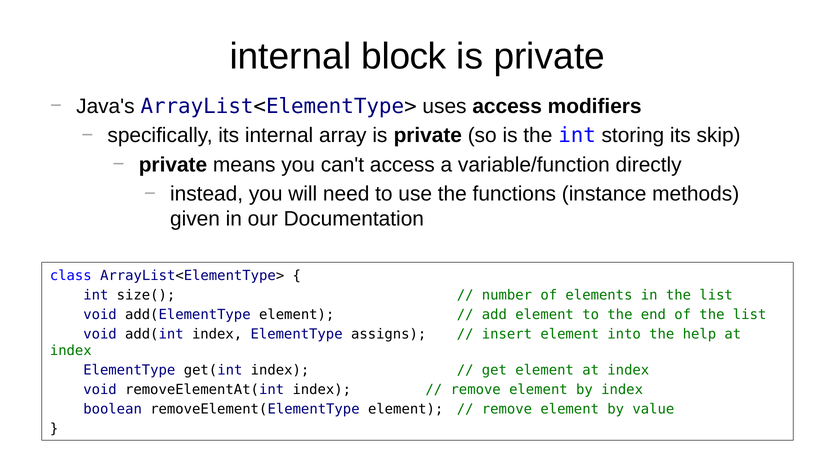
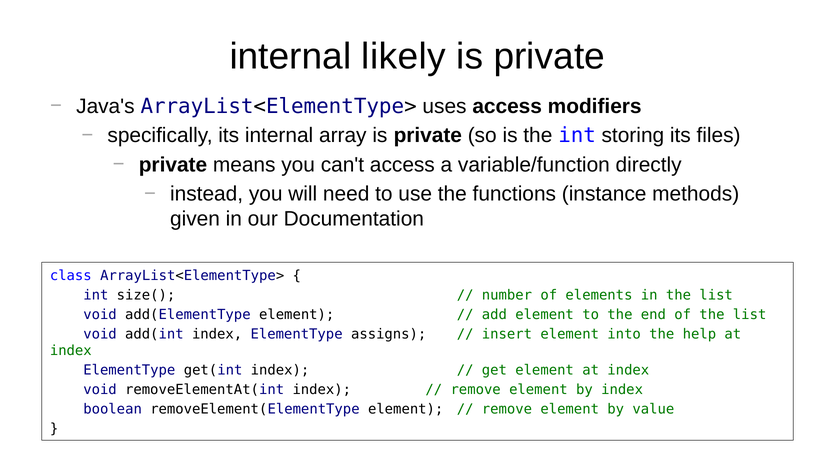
block: block -> likely
skip: skip -> files
